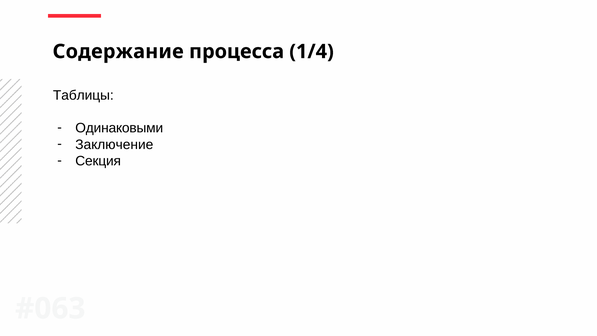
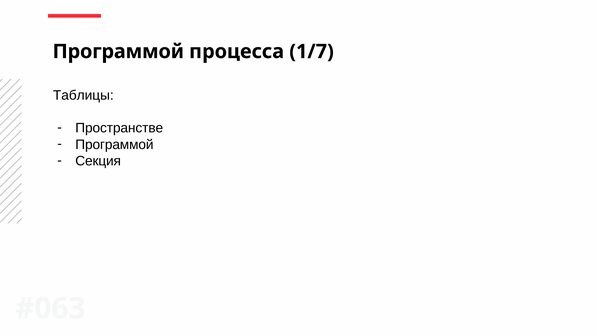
Содержание at (118, 51): Содержание -> Программой
1/4: 1/4 -> 1/7
Одинаковыми: Одинаковыми -> Пространстве
Заключение at (114, 144): Заключение -> Программой
